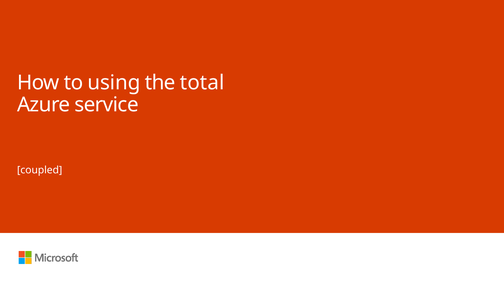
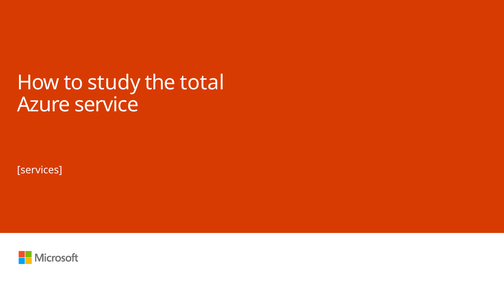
using: using -> study
coupled: coupled -> services
